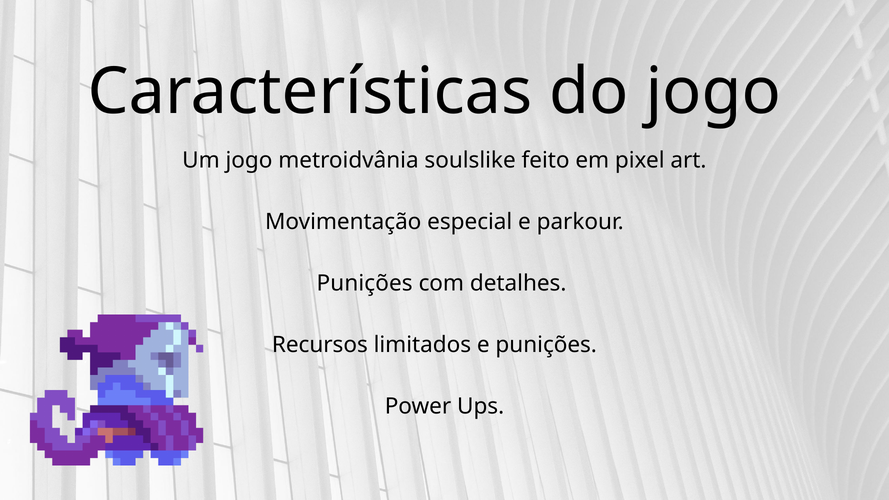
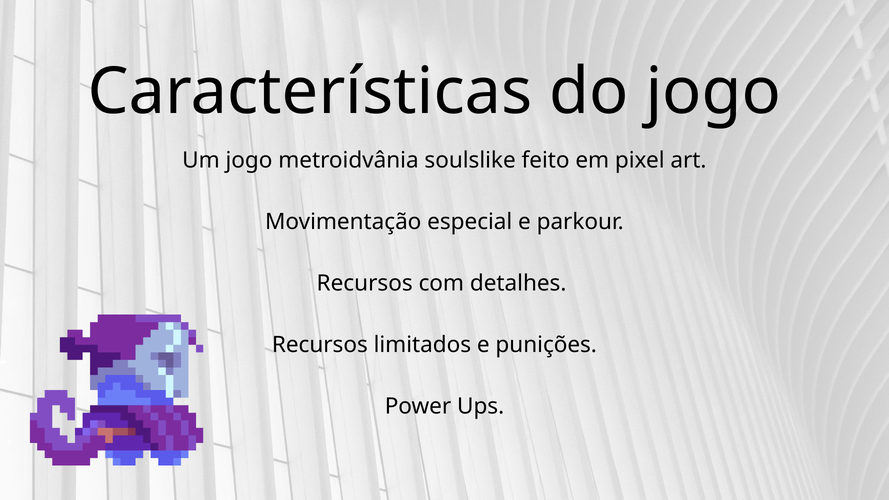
Punições at (365, 283): Punições -> Recursos
